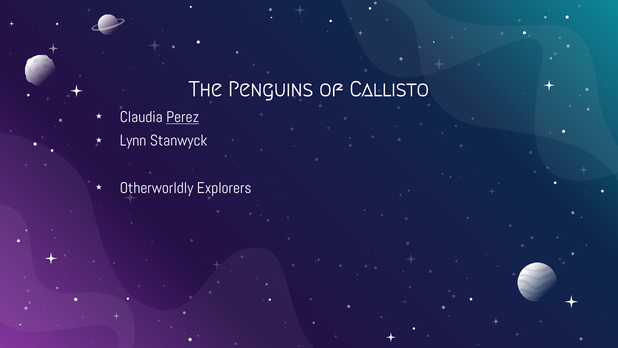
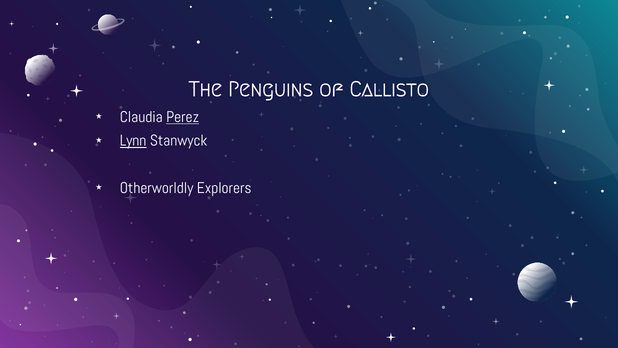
Lynn underline: none -> present
